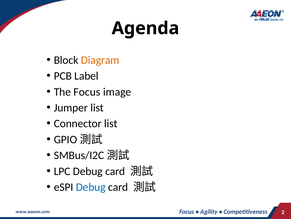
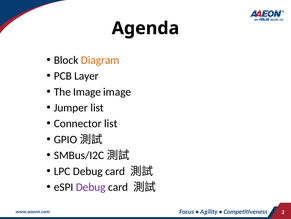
Label: Label -> Layer
The Focus: Focus -> Image
Debug at (91, 187) colour: blue -> purple
